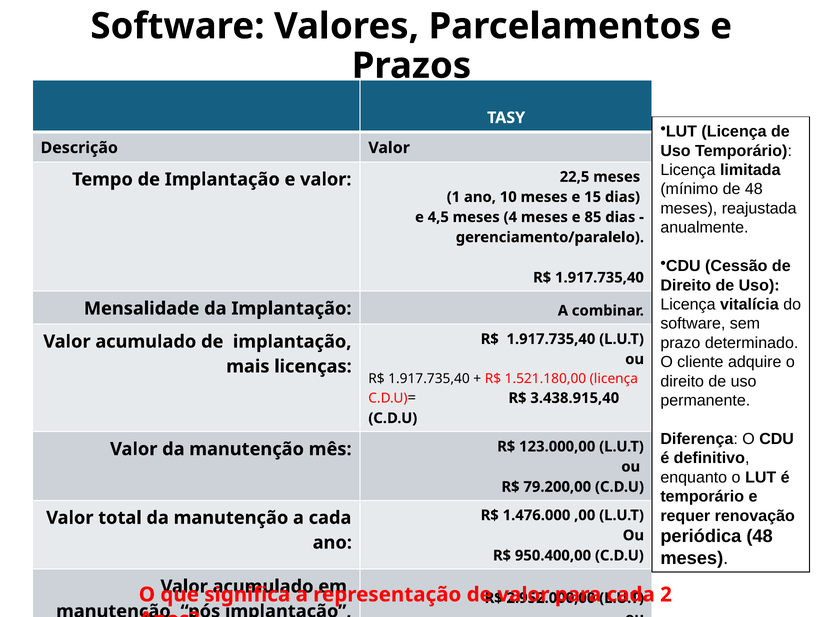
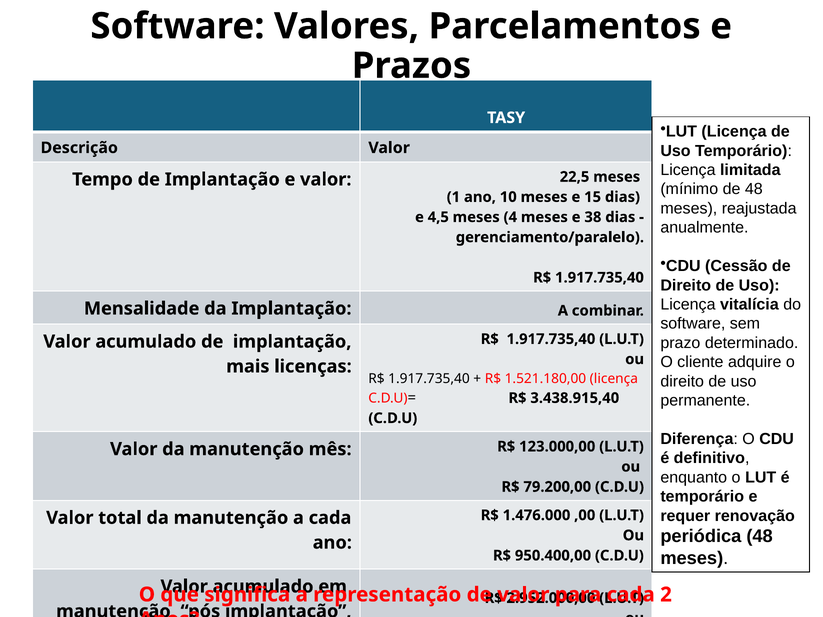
85: 85 -> 38
